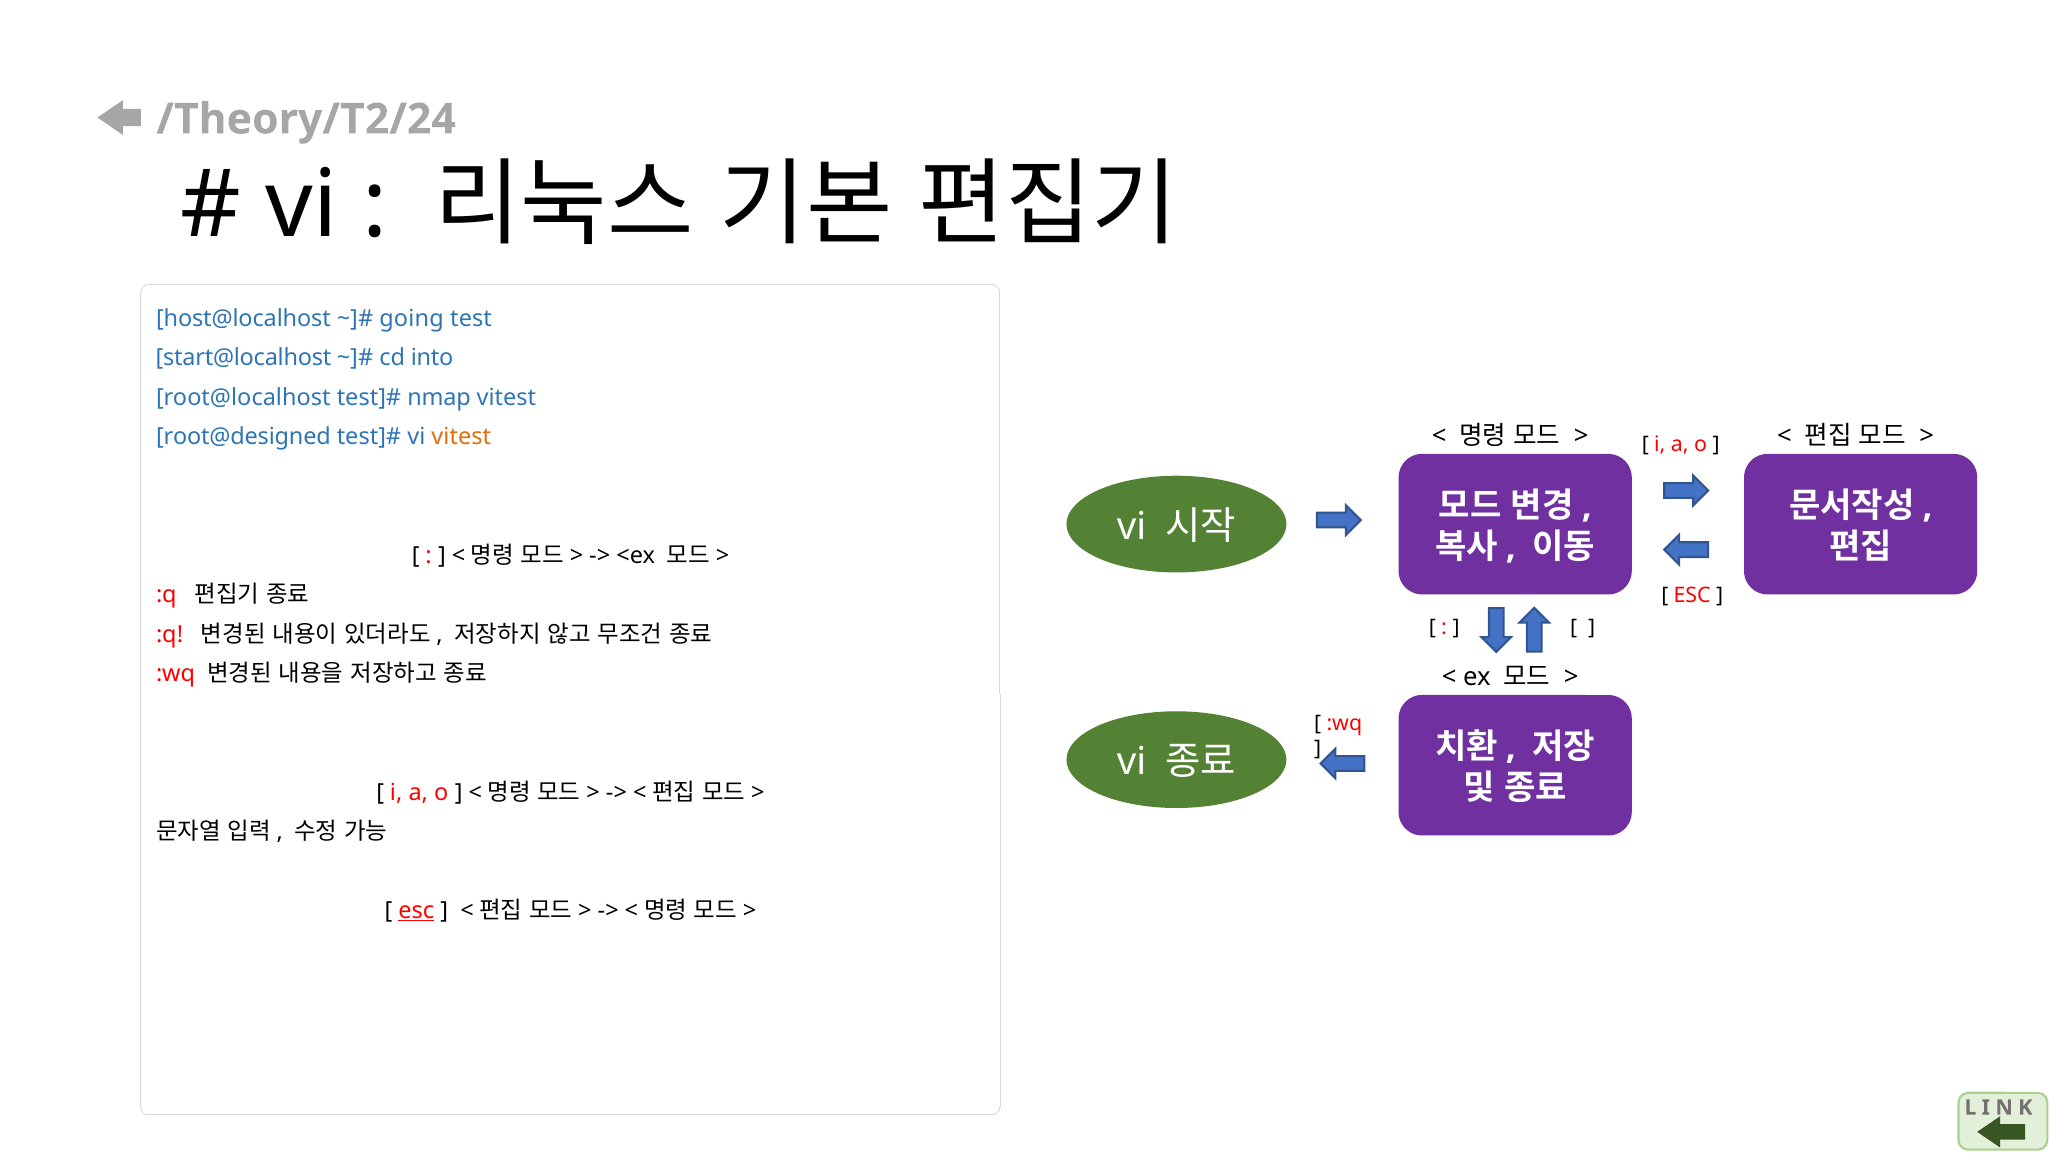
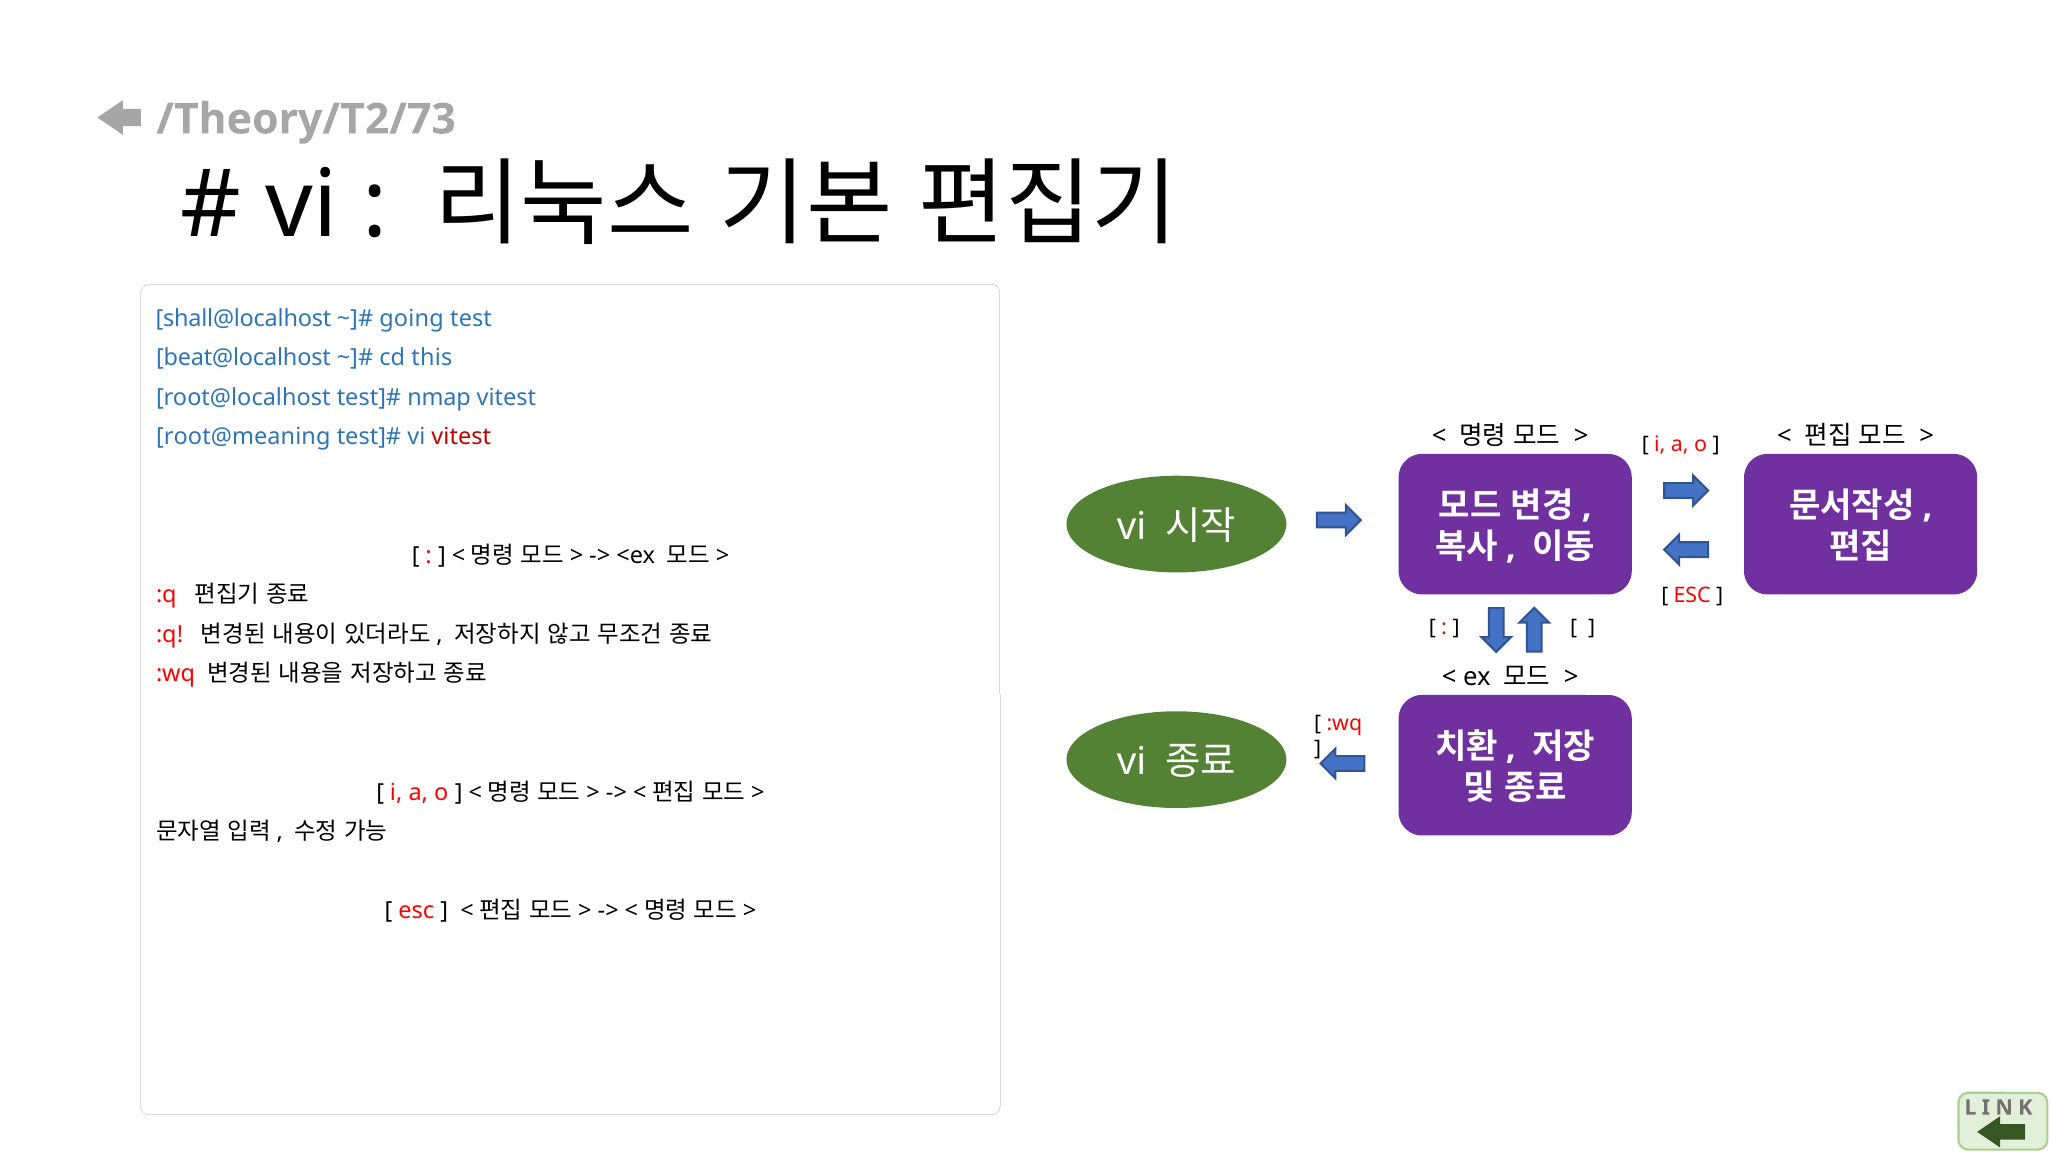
/Theory/T2/24: /Theory/T2/24 -> /Theory/T2/73
host@localhost: host@localhost -> shall@localhost
start@localhost: start@localhost -> beat@localhost
into: into -> this
root@designed: root@designed -> root@meaning
vitest at (461, 437) colour: orange -> red
esc at (416, 911) underline: present -> none
